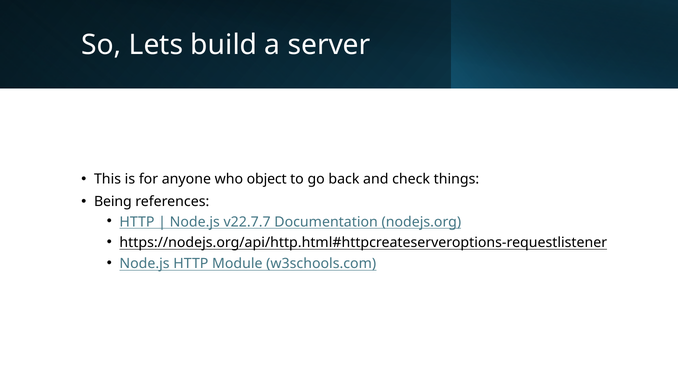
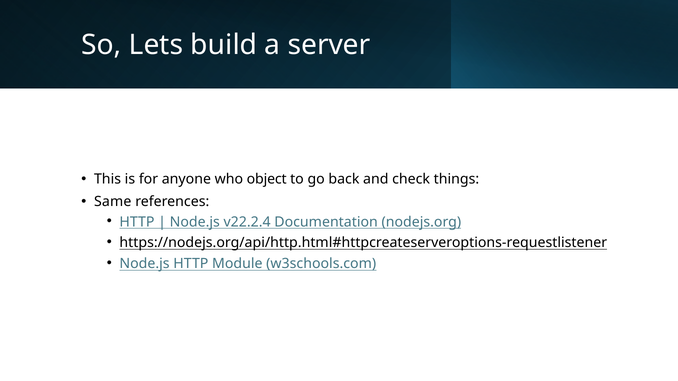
Being: Being -> Same
v22.7.7: v22.7.7 -> v22.2.4
